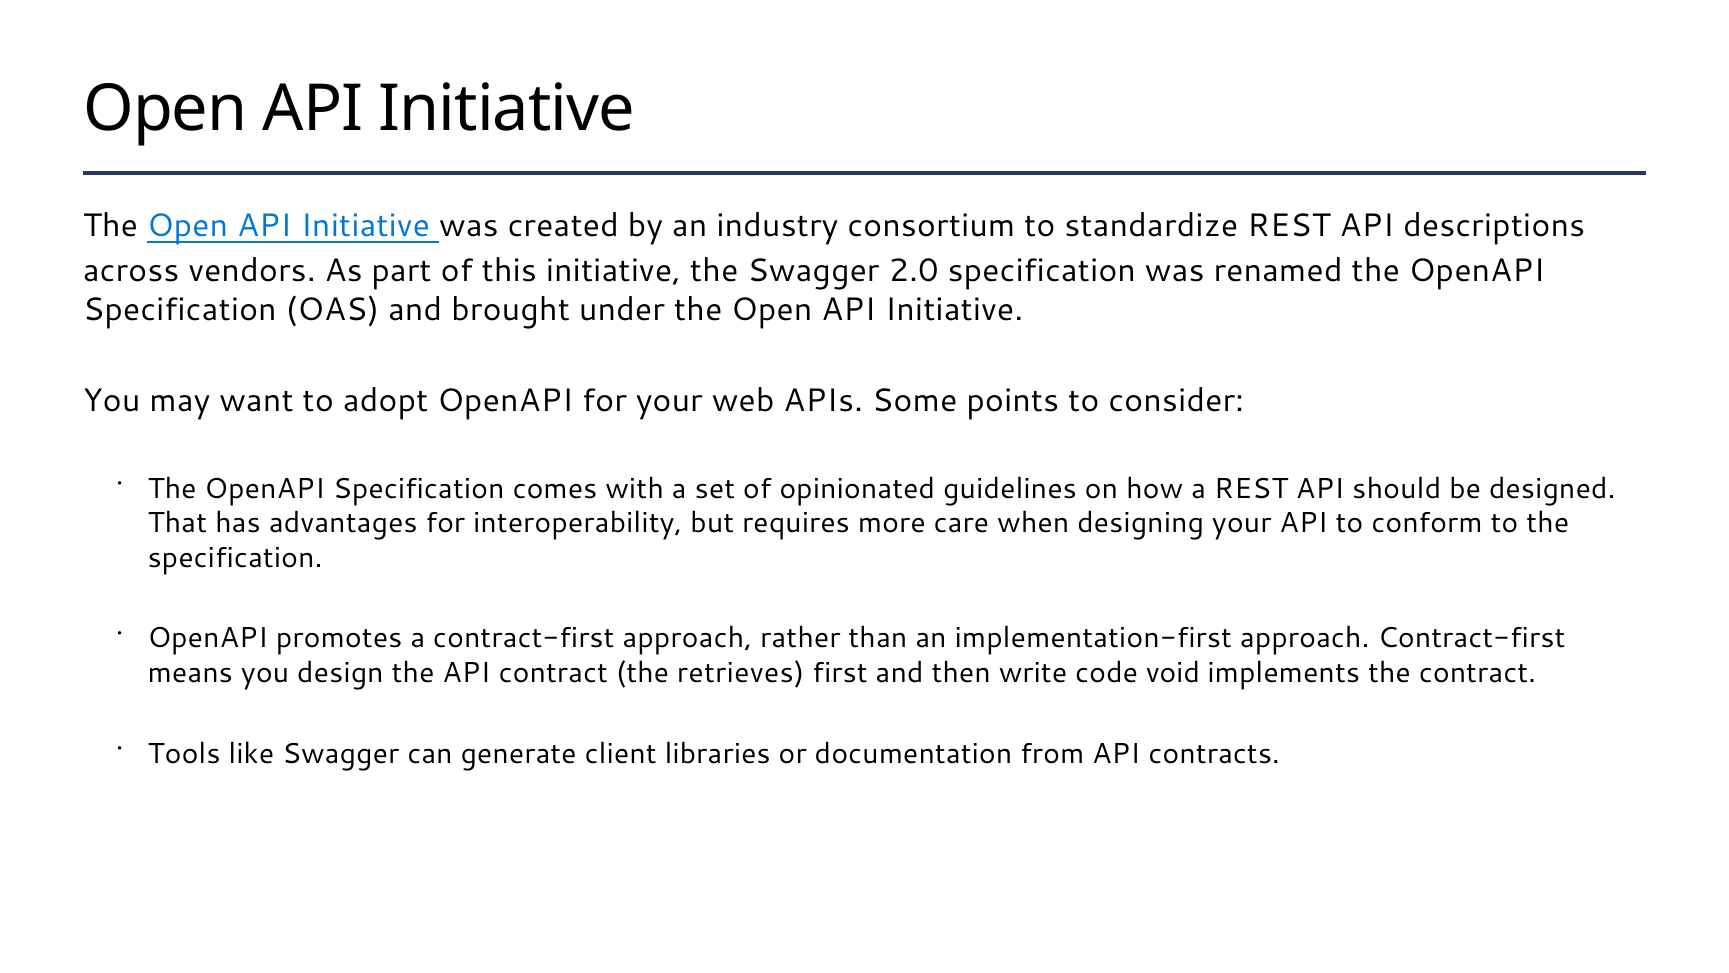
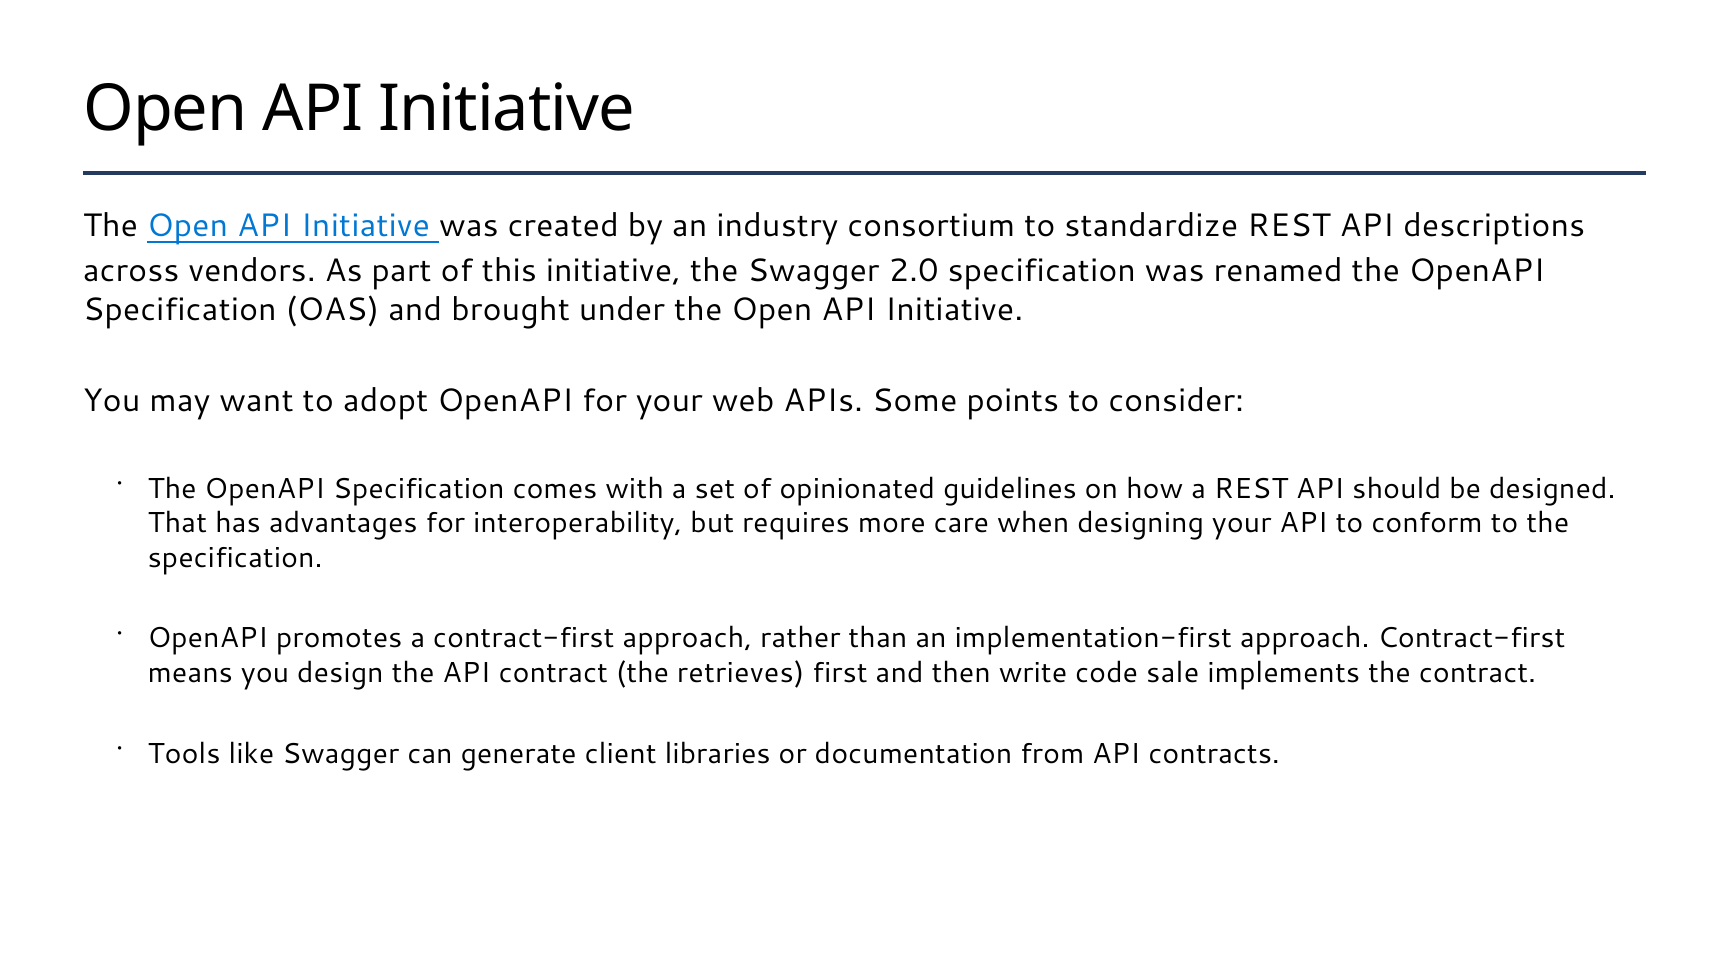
void: void -> sale
